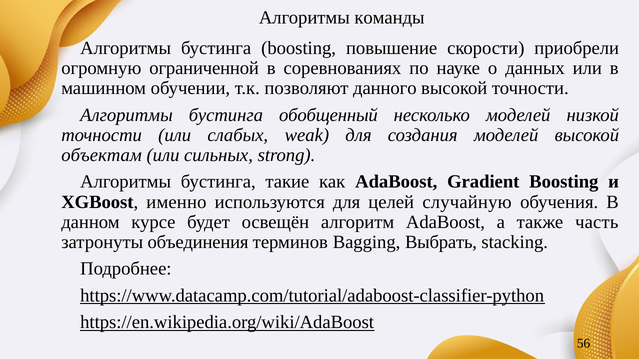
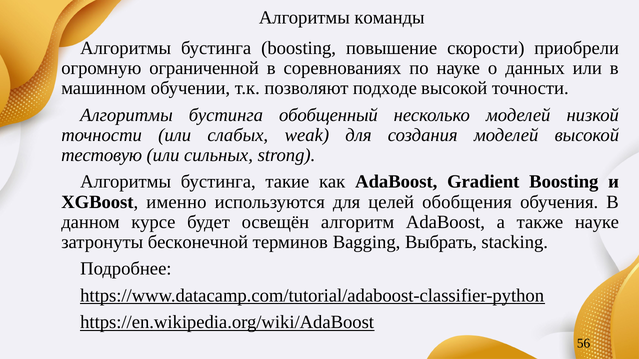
данного: данного -> подходе
объектам: объектам -> тестовую
случайную: случайную -> обобщения
также часть: часть -> науке
объединения: объединения -> бесконечной
